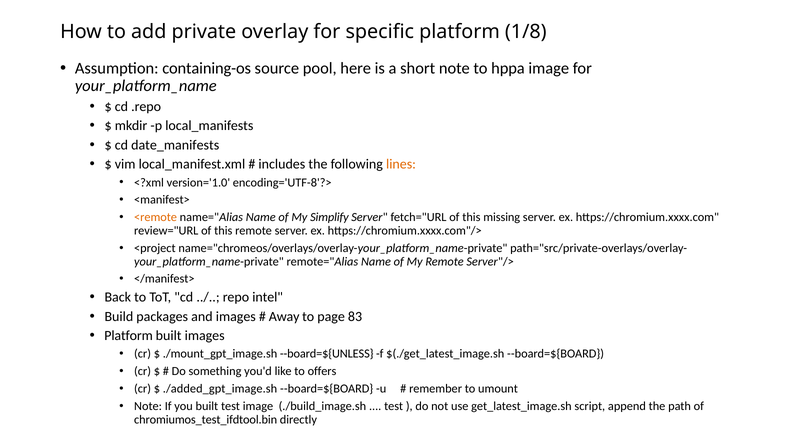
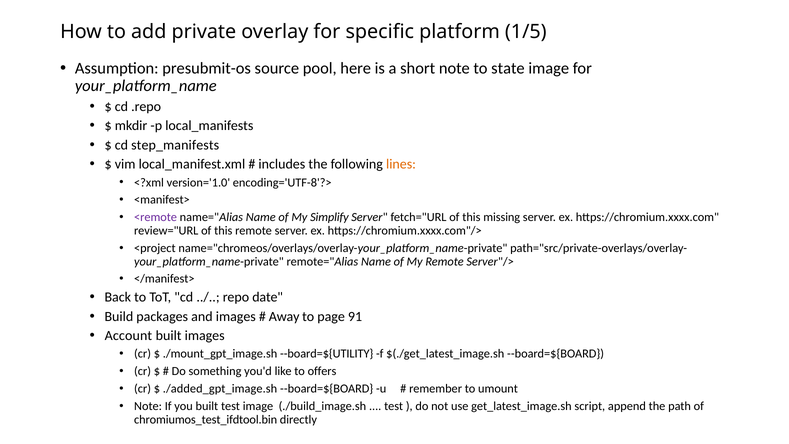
1/8: 1/8 -> 1/5
containing-os: containing-os -> presubmit-os
hppa: hppa -> state
date_manifests: date_manifests -> step_manifests
<remote colour: orange -> purple
intel: intel -> date
83: 83 -> 91
Platform at (129, 335): Platform -> Account
--board=${UNLESS: --board=${UNLESS -> --board=${UTILITY
